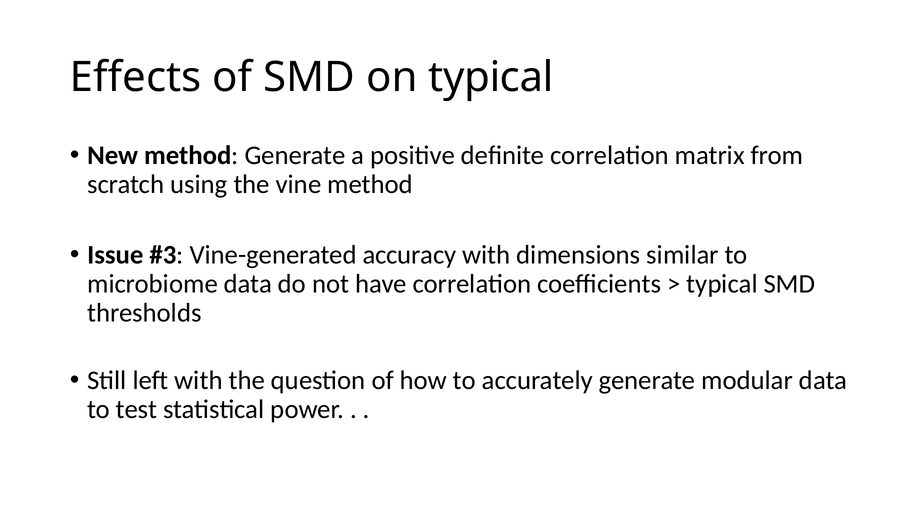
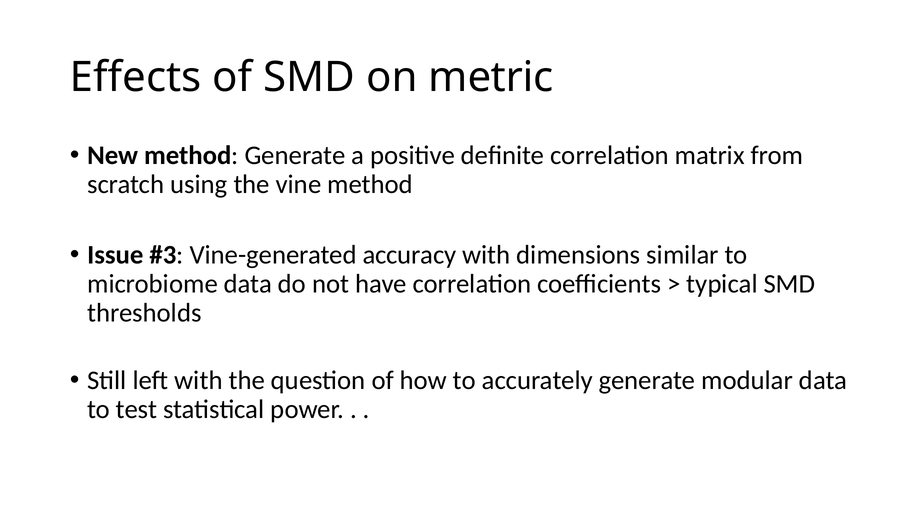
on typical: typical -> metric
